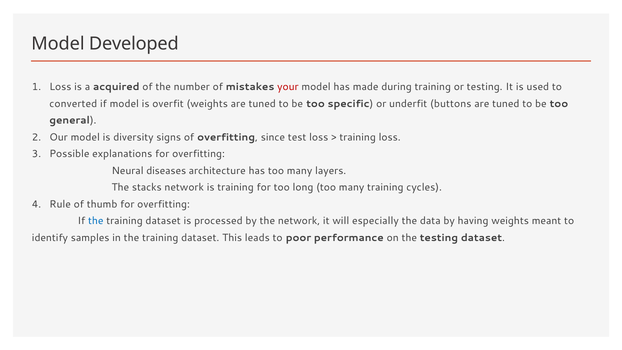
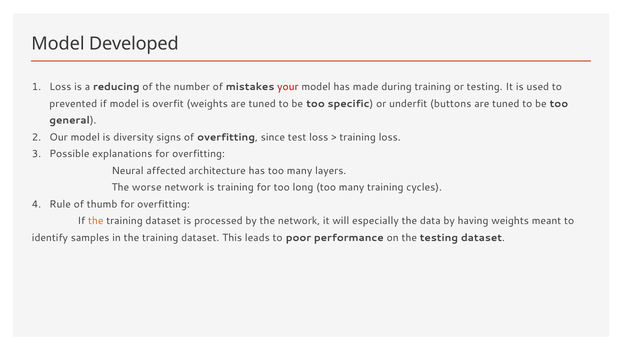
acquired: acquired -> reducing
converted: converted -> prevented
diseases: diseases -> affected
stacks: stacks -> worse
the at (96, 221) colour: blue -> orange
